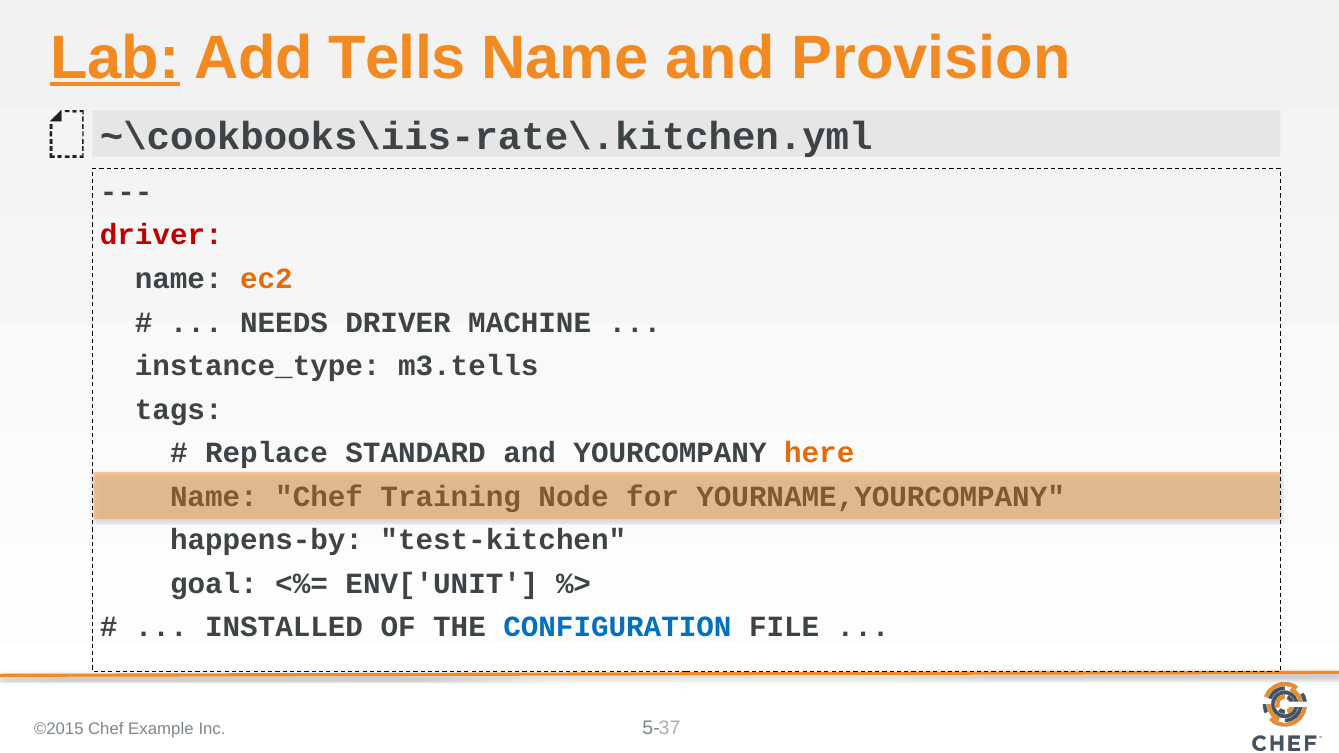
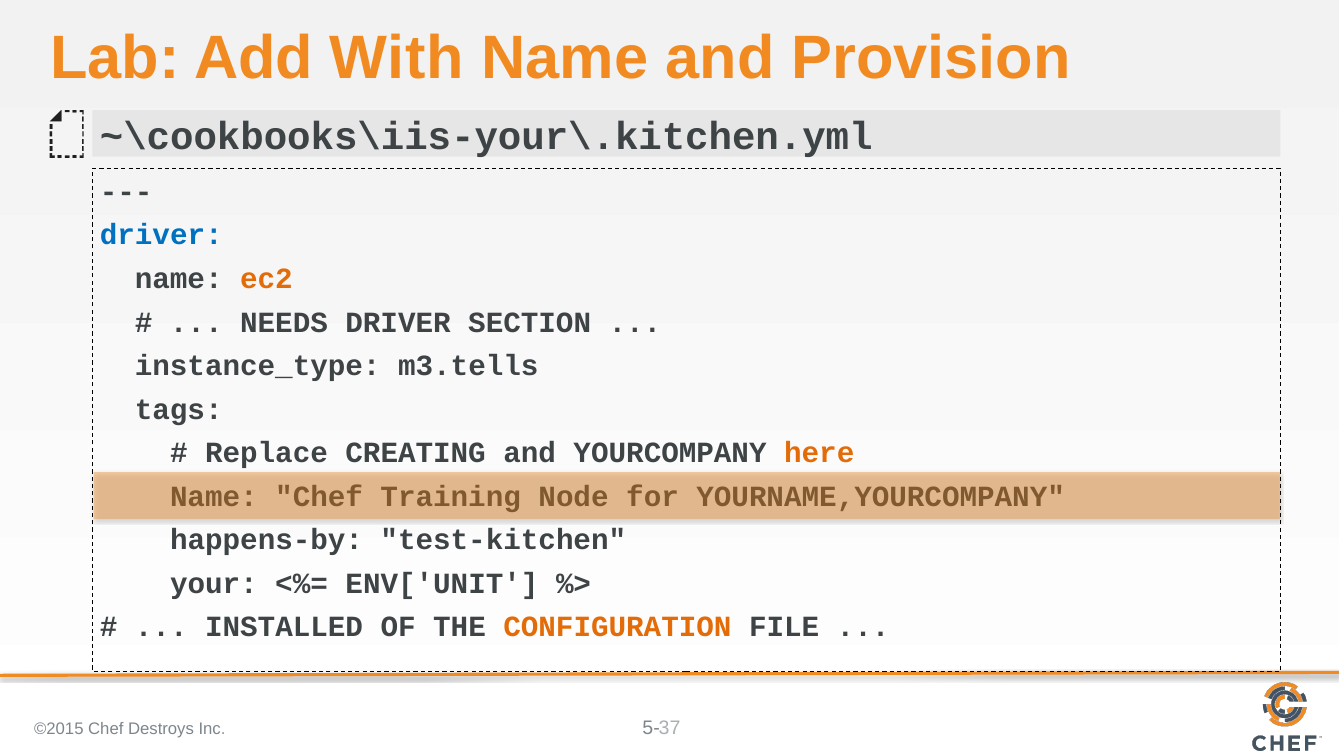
Lab underline: present -> none
Tells: Tells -> With
~\cookbooks\iis-rate\.kitchen.yml: ~\cookbooks\iis-rate\.kitchen.yml -> ~\cookbooks\iis-your\.kitchen.yml
driver at (161, 235) colour: red -> blue
MACHINE: MACHINE -> SECTION
STANDARD: STANDARD -> CREATING
goal: goal -> your
CONFIGURATION colour: blue -> orange
Example: Example -> Destroys
